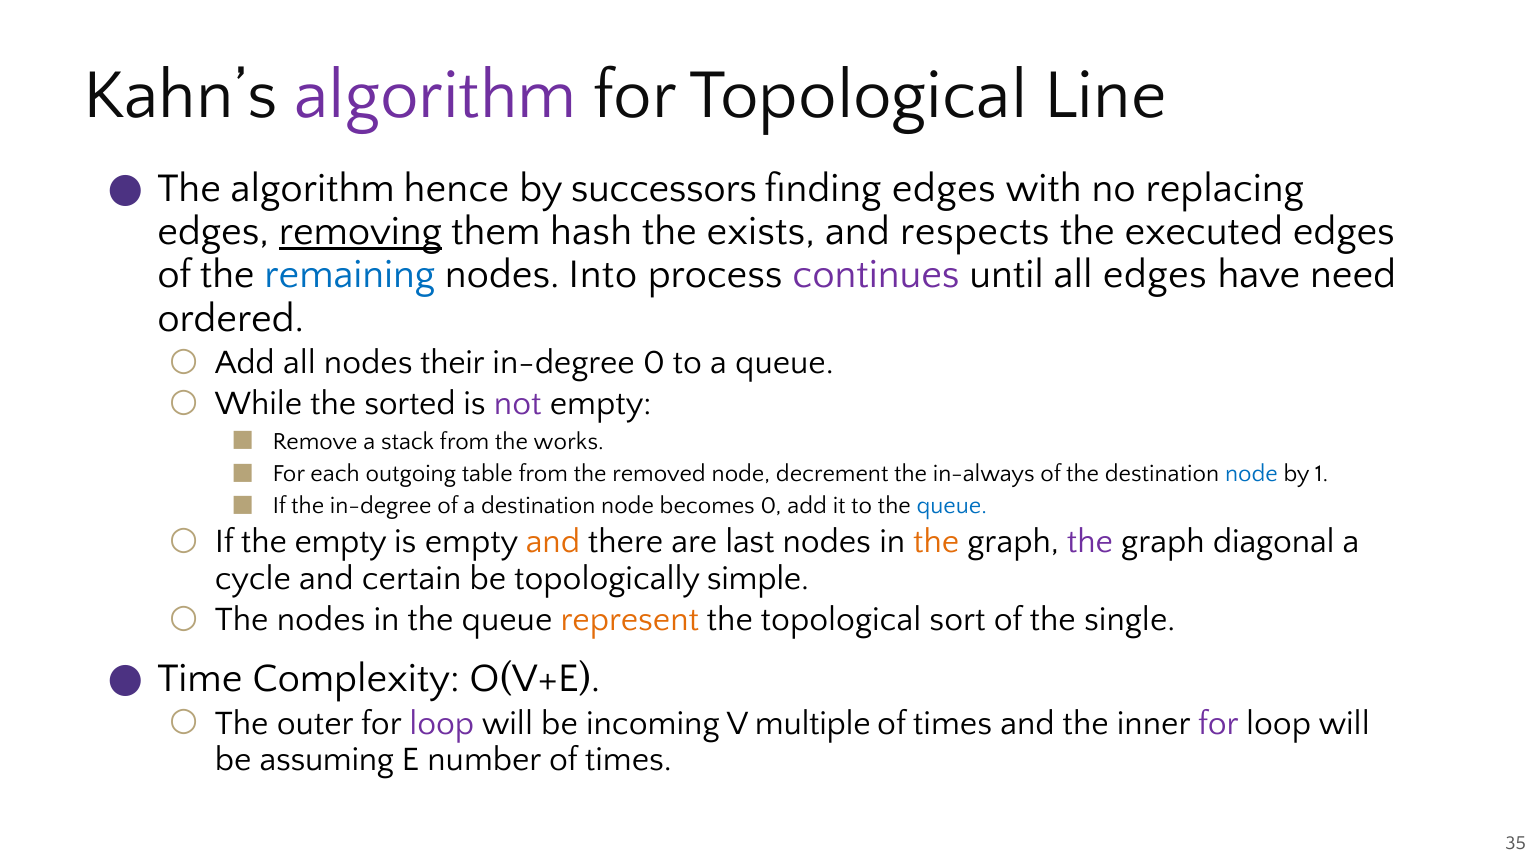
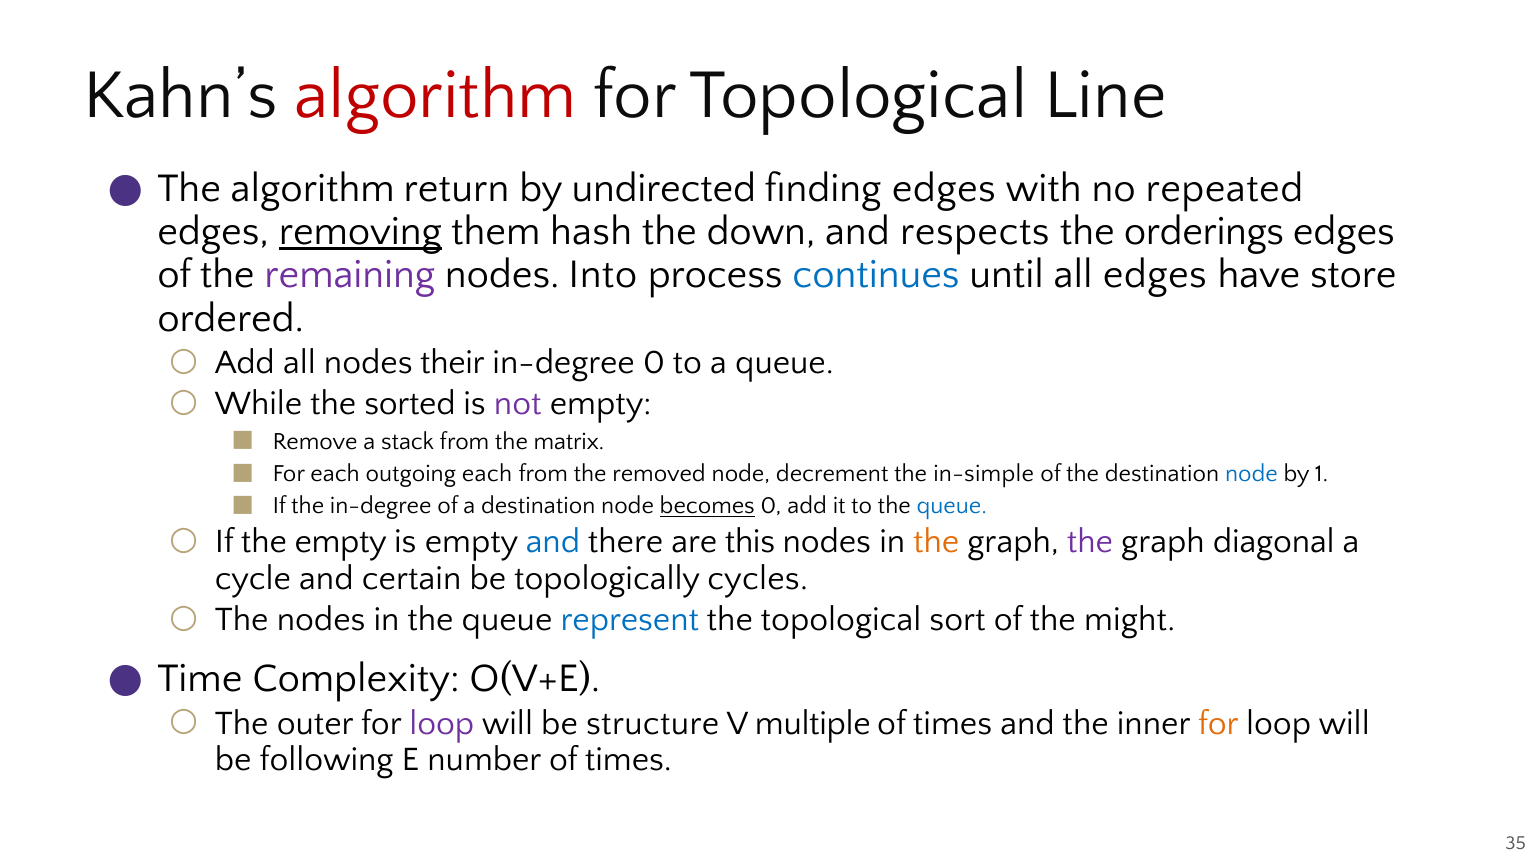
algorithm at (436, 94) colour: purple -> red
hence: hence -> return
successors: successors -> undirected
replacing: replacing -> repeated
exists: exists -> down
executed: executed -> orderings
remaining colour: blue -> purple
continues colour: purple -> blue
need: need -> store
works: works -> matrix
outgoing table: table -> each
in-always: in-always -> in-simple
becomes underline: none -> present
and at (553, 542) colour: orange -> blue
last: last -> this
simple: simple -> cycles
represent colour: orange -> blue
single: single -> might
incoming: incoming -> structure
for at (1218, 723) colour: purple -> orange
assuming: assuming -> following
